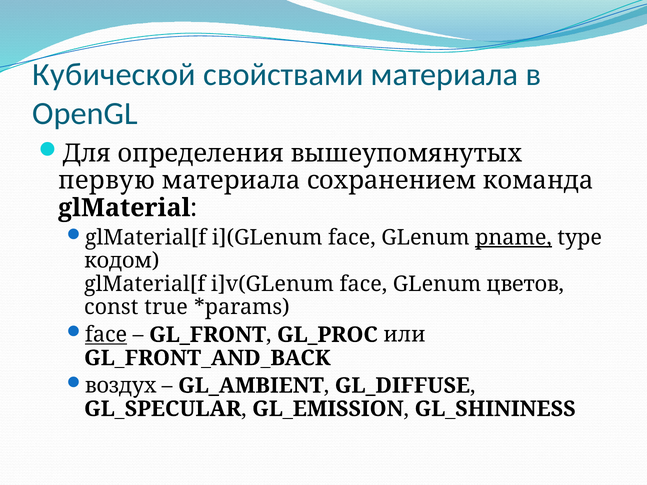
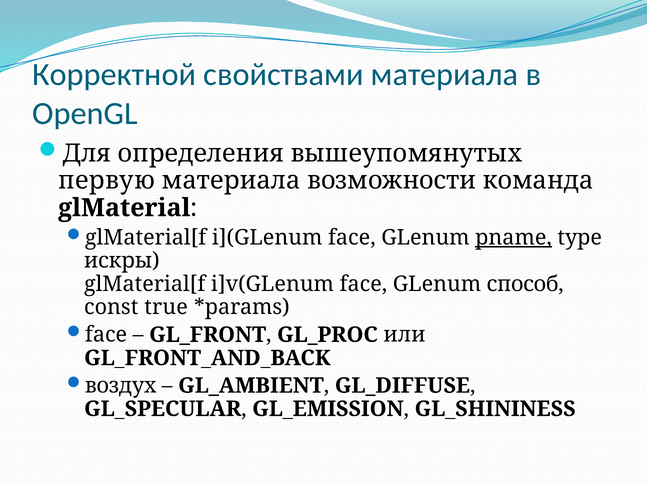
Кубической: Кубической -> Корректной
сохранением: сохранением -> возможности
кодом: кодом -> искры
цветов: цветов -> способ
face at (106, 335) underline: present -> none
